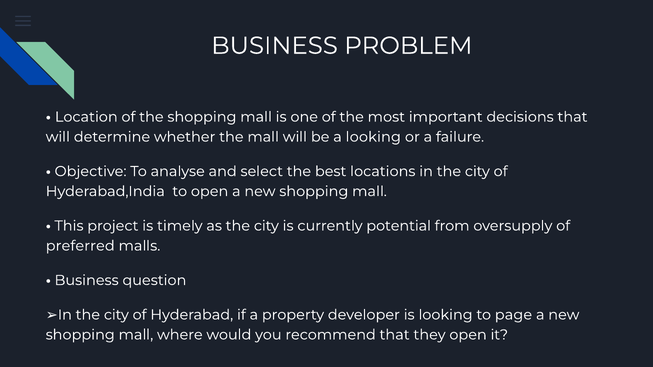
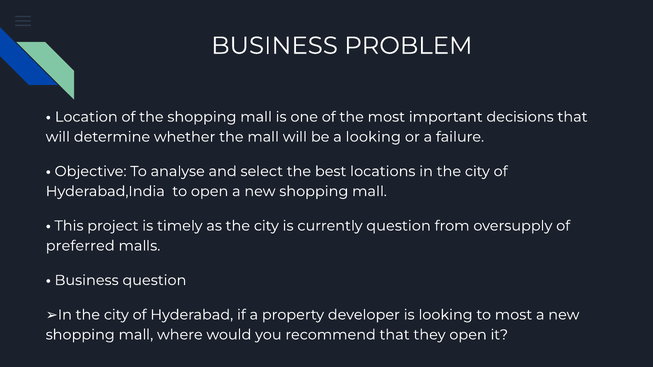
currently potential: potential -> question
to page: page -> most
